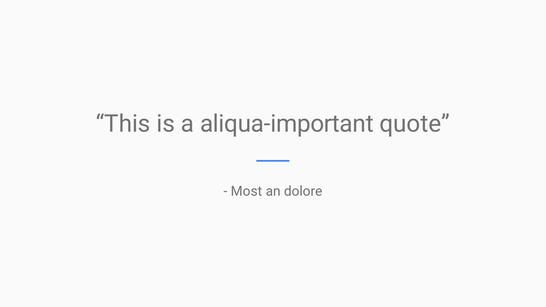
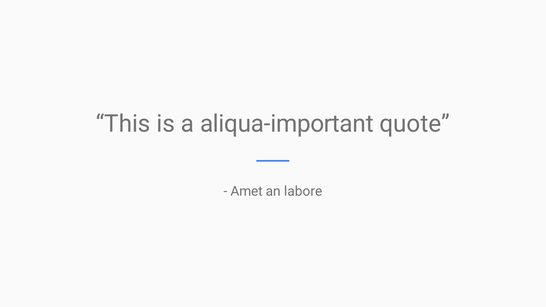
Most: Most -> Amet
dolore: dolore -> labore
